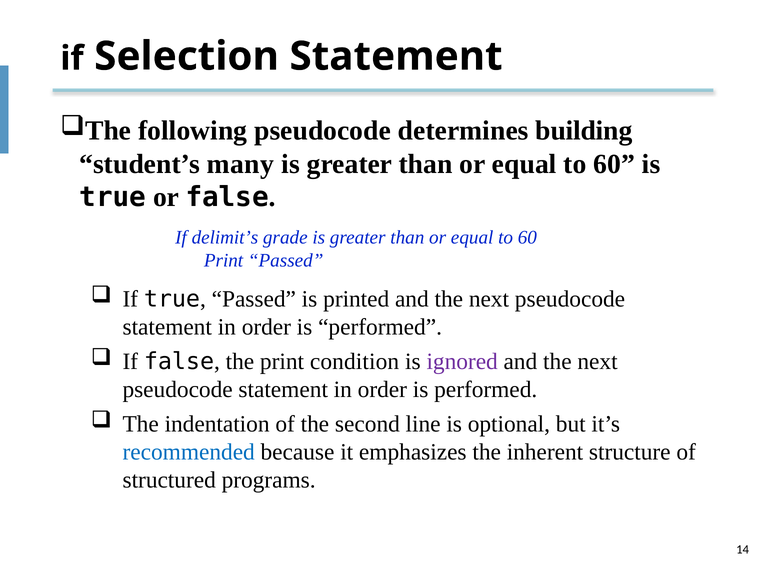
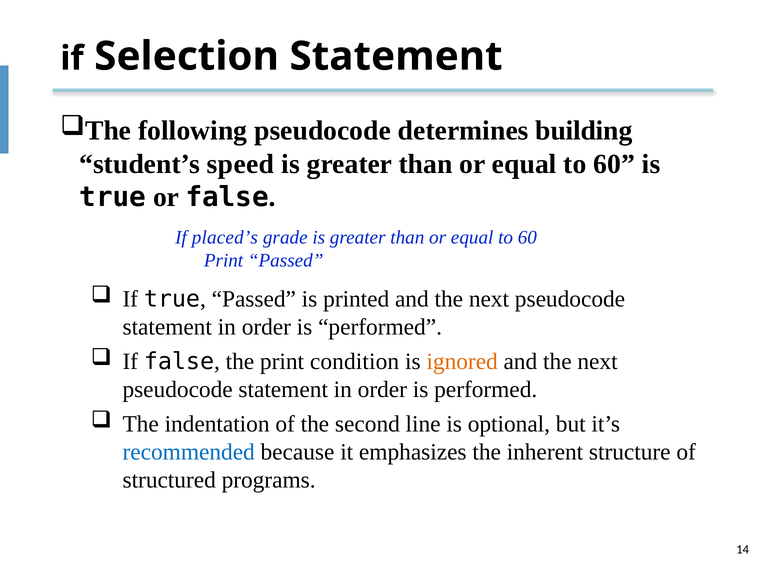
many: many -> speed
delimit’s: delimit’s -> placed’s
ignored colour: purple -> orange
